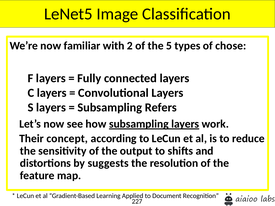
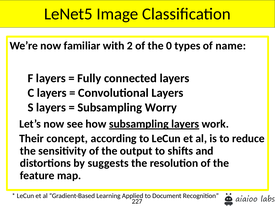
5: 5 -> 0
chose: chose -> name
Refers: Refers -> Worry
